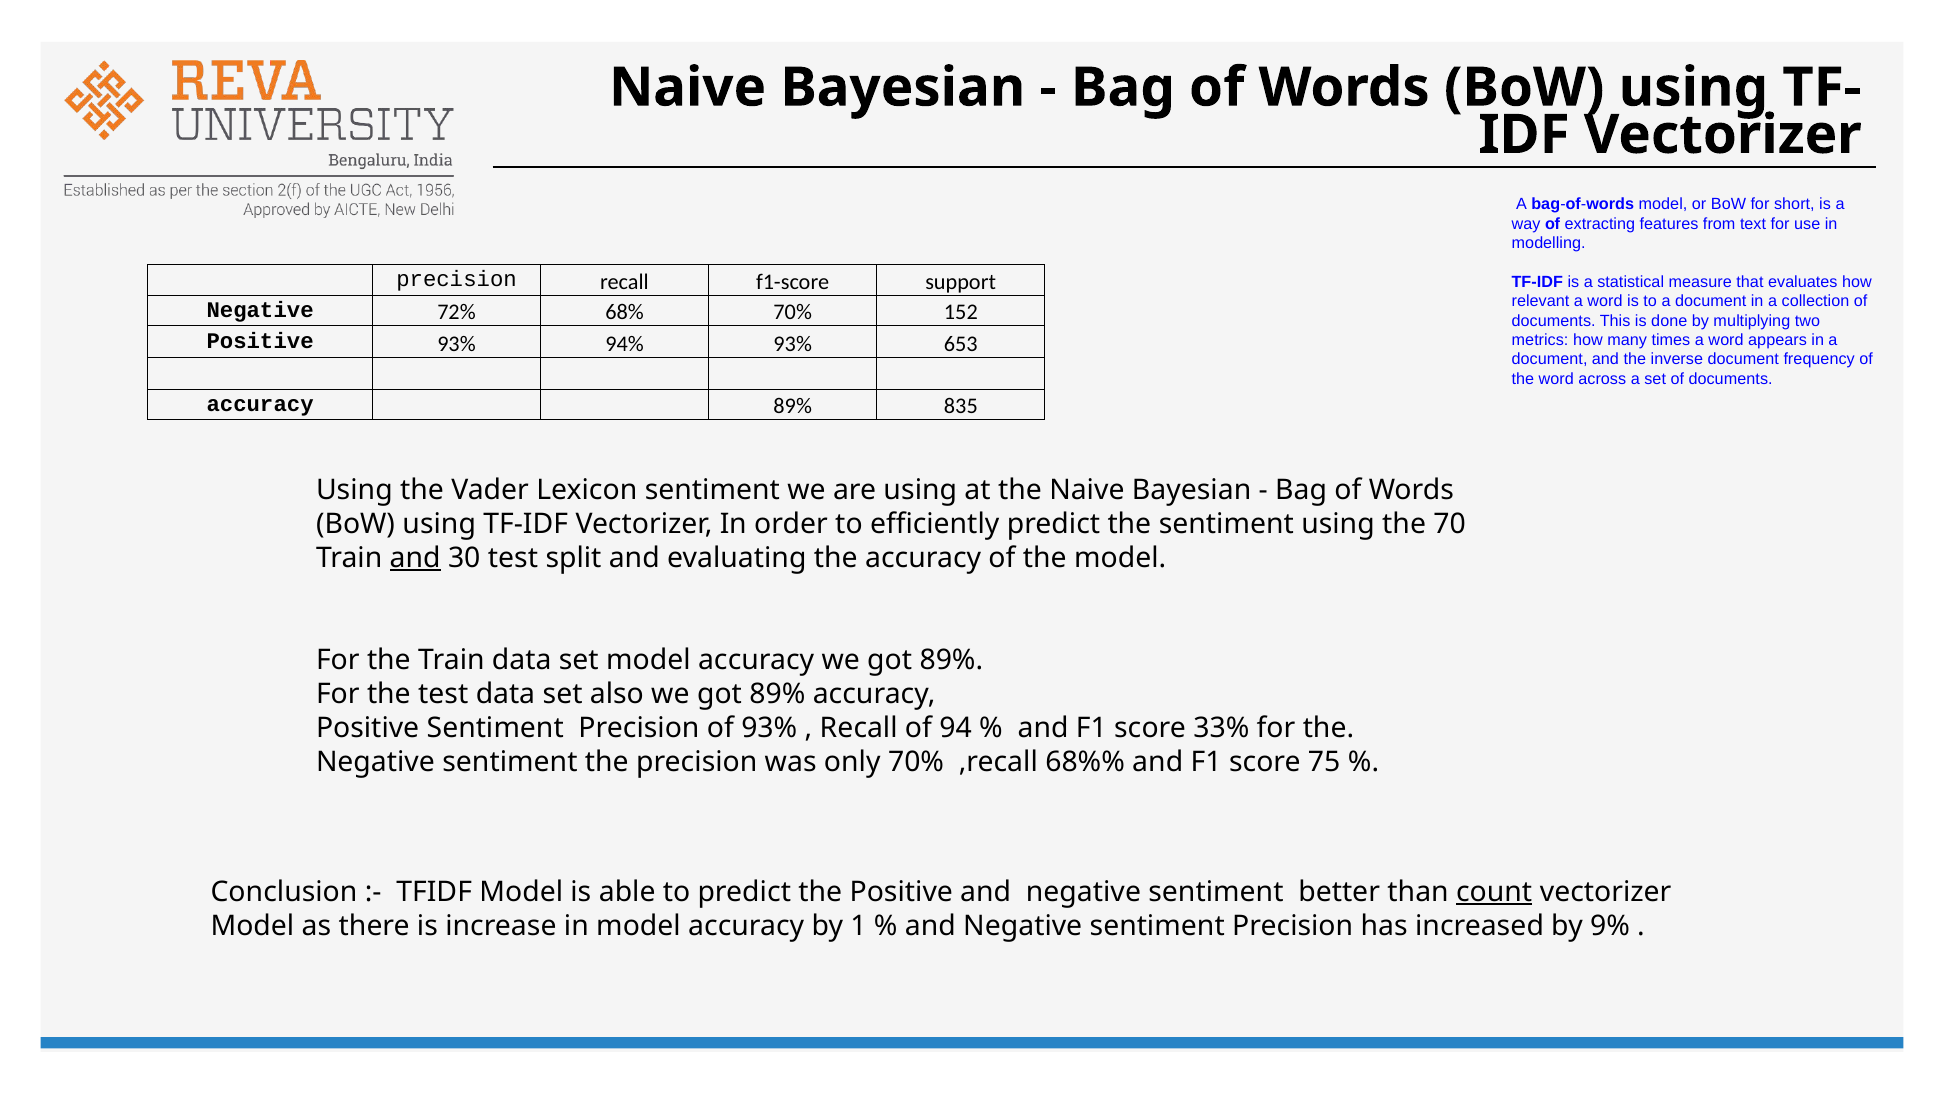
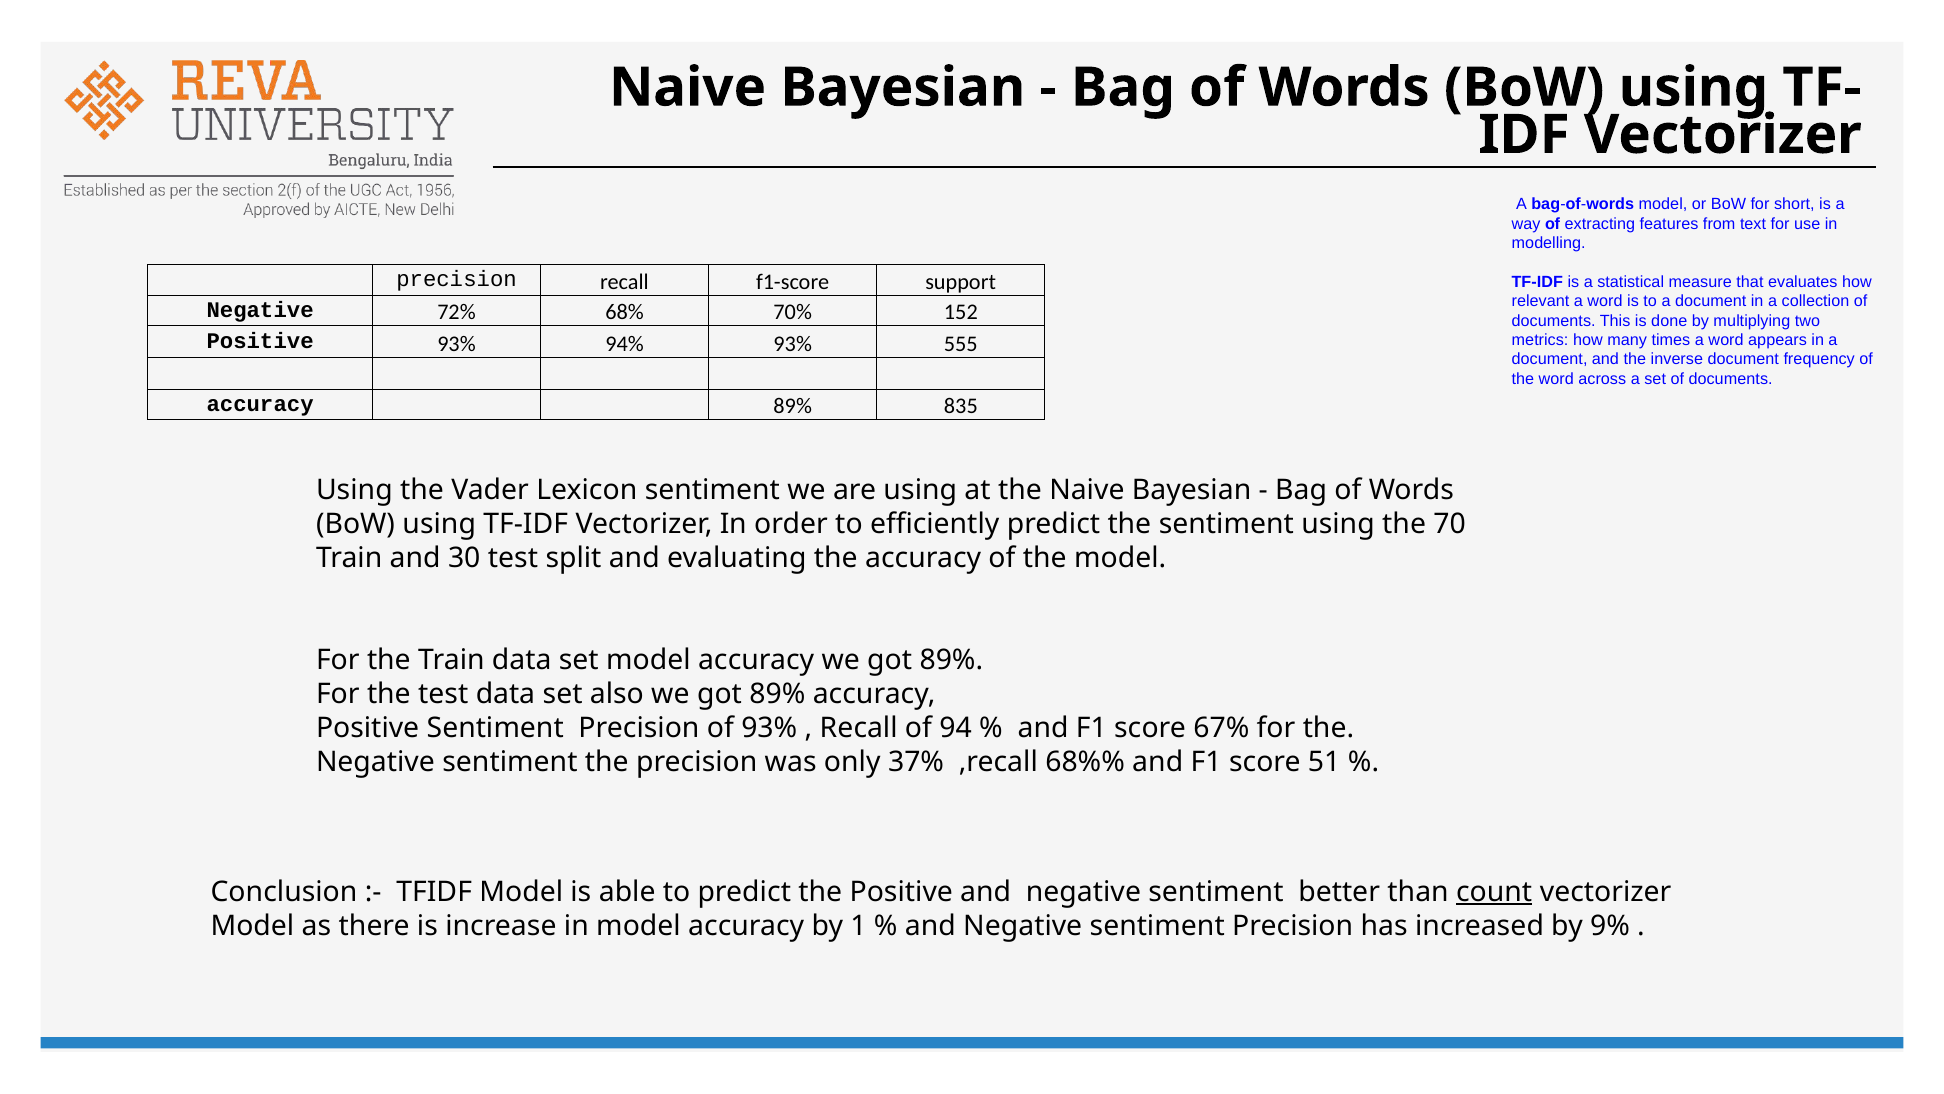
653: 653 -> 555
and at (415, 558) underline: present -> none
33%: 33% -> 67%
only 70%: 70% -> 37%
75: 75 -> 51
